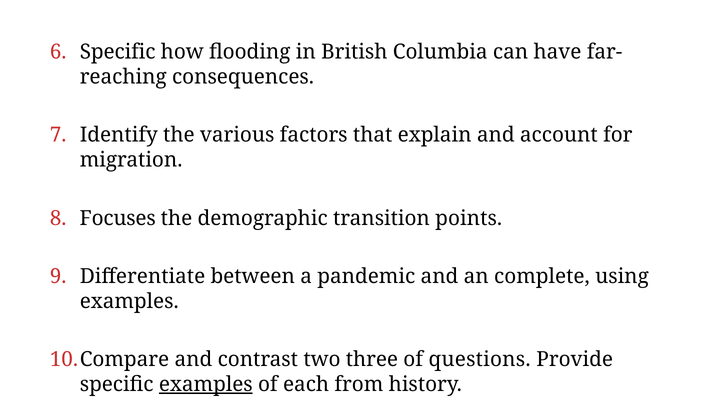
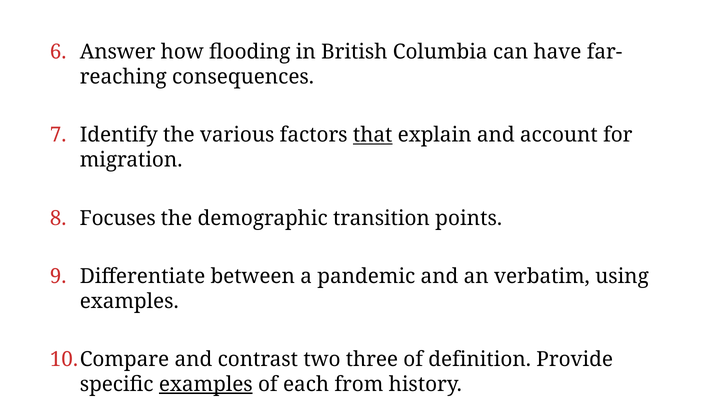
Specific at (118, 52): Specific -> Answer
that underline: none -> present
complete: complete -> verbatim
questions: questions -> definition
